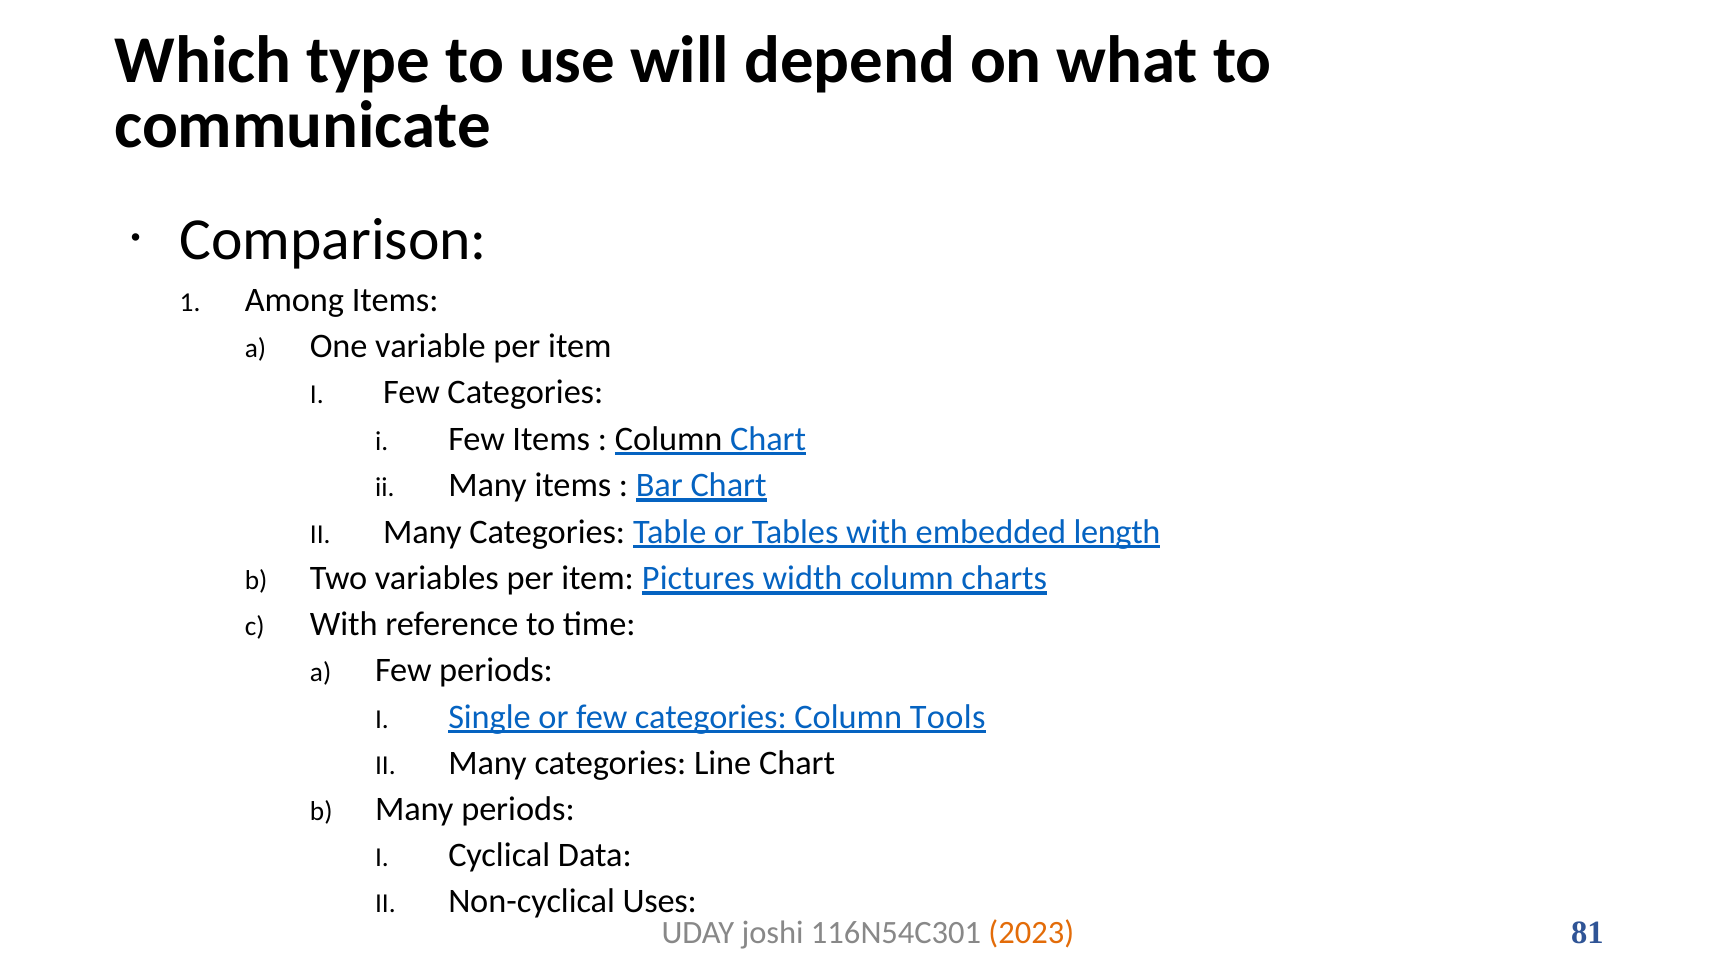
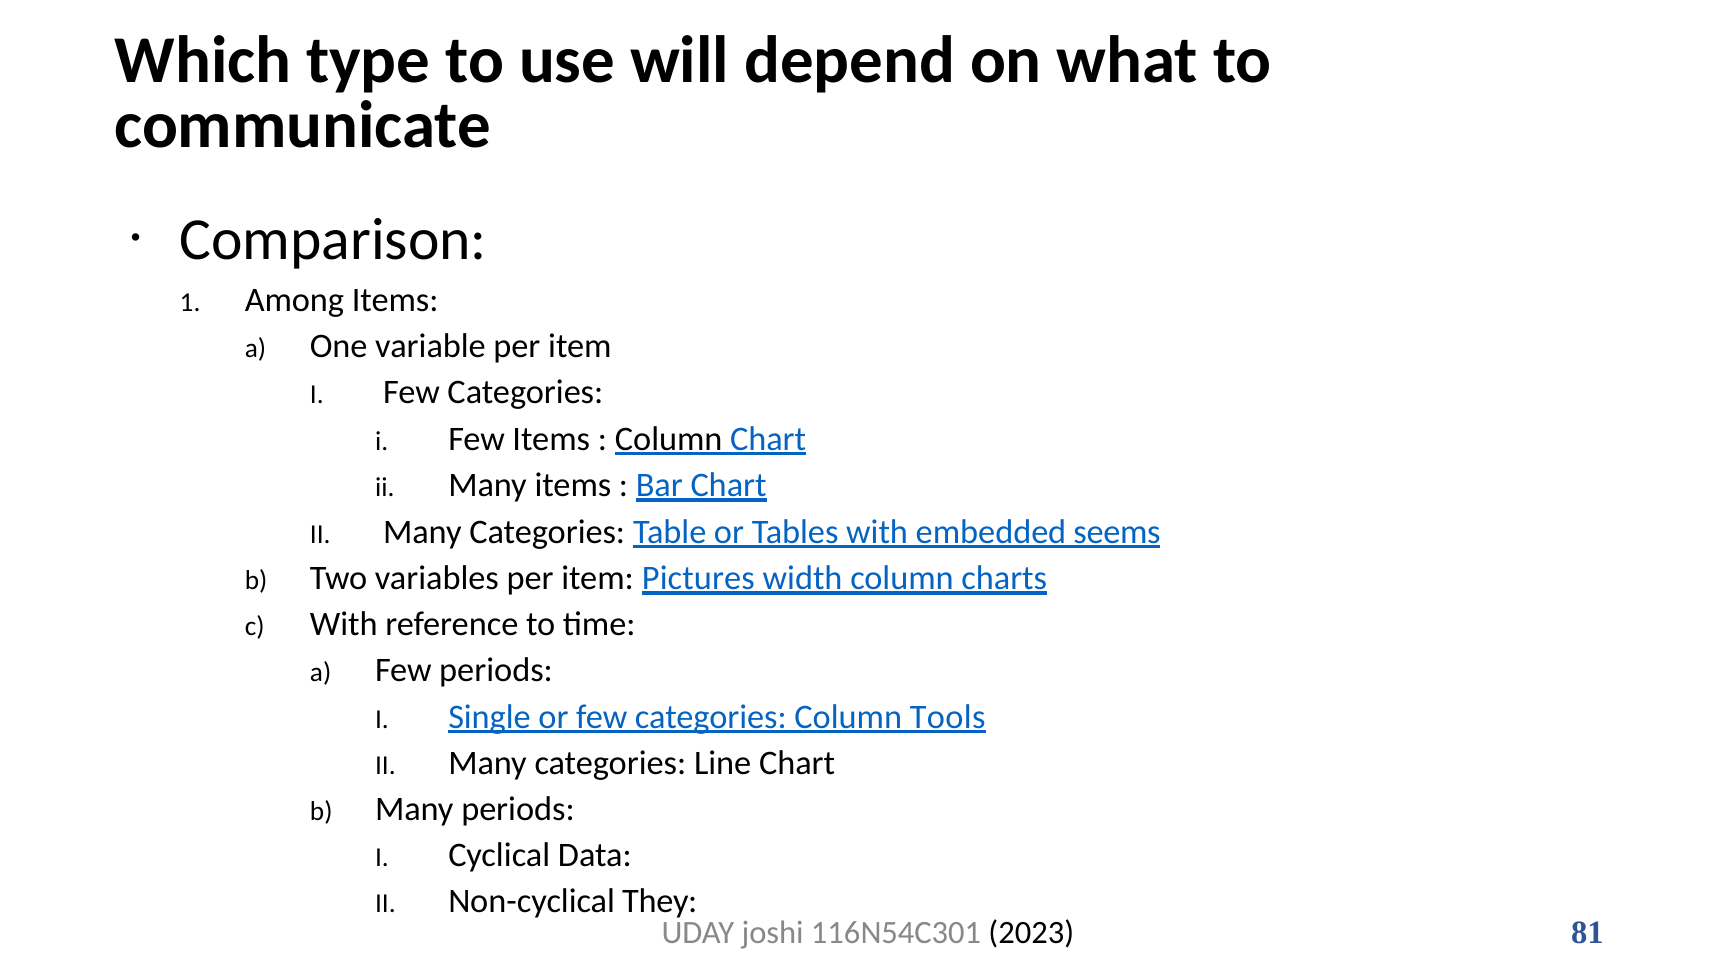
length: length -> seems
Uses: Uses -> They
2023 colour: orange -> black
